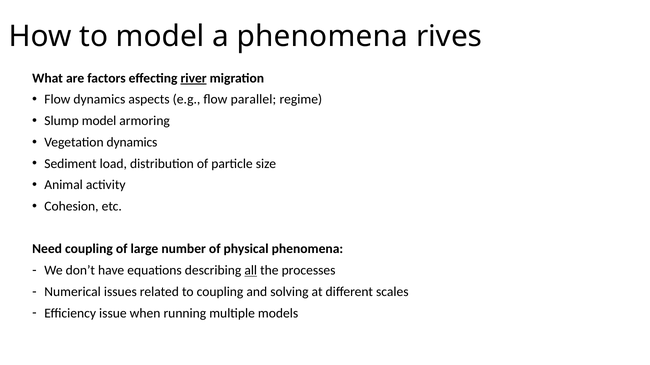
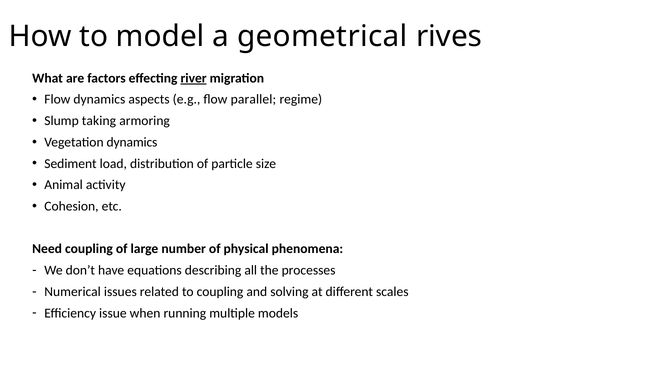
a phenomena: phenomena -> geometrical
Slump model: model -> taking
all underline: present -> none
